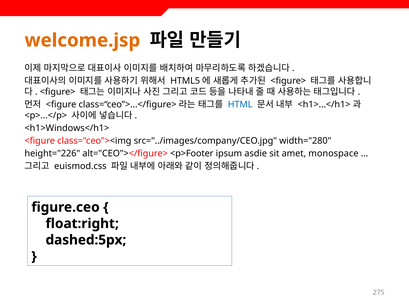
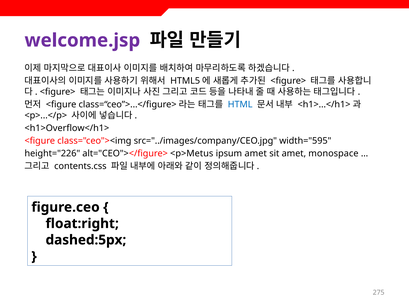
welcome.jsp colour: orange -> purple
<h1>Windows</h1>: <h1>Windows</h1> -> <h1>Overflow</h1>
width="280: width="280 -> width="595
<p>Footer: <p>Footer -> <p>Metus
ipsum asdie: asdie -> amet
euismod.css: euismod.css -> contents.css
